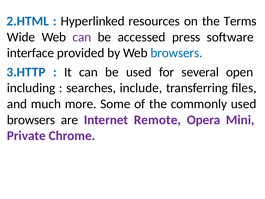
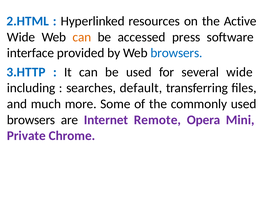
Terms: Terms -> Active
can at (82, 37) colour: purple -> orange
several open: open -> wide
include: include -> default
